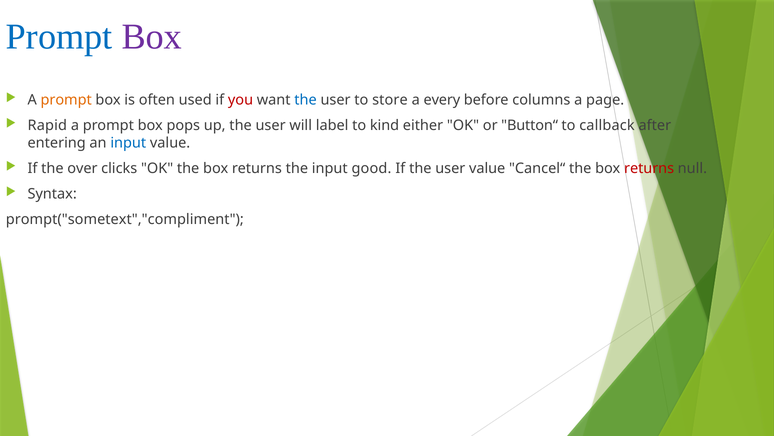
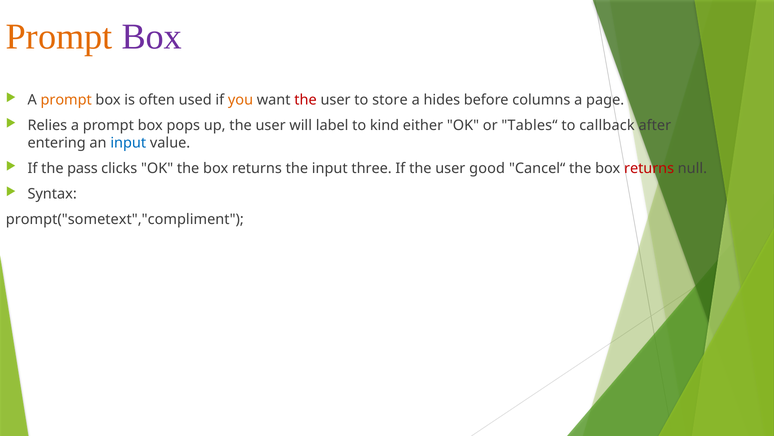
Prompt at (59, 37) colour: blue -> orange
you colour: red -> orange
the at (306, 100) colour: blue -> red
every: every -> hides
Rapid: Rapid -> Relies
Button“: Button“ -> Tables“
over: over -> pass
good: good -> three
user value: value -> good
